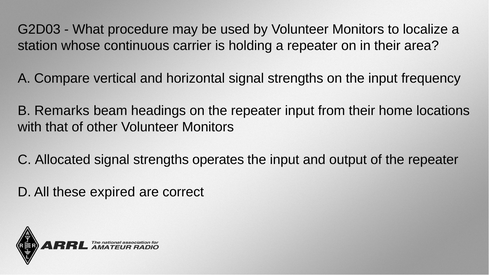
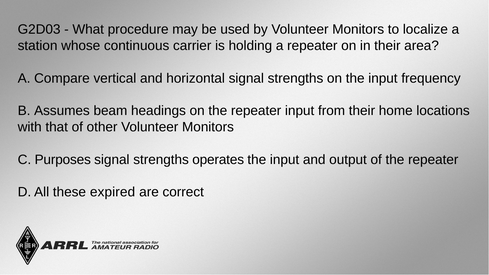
Remarks: Remarks -> Assumes
Allocated: Allocated -> Purposes
